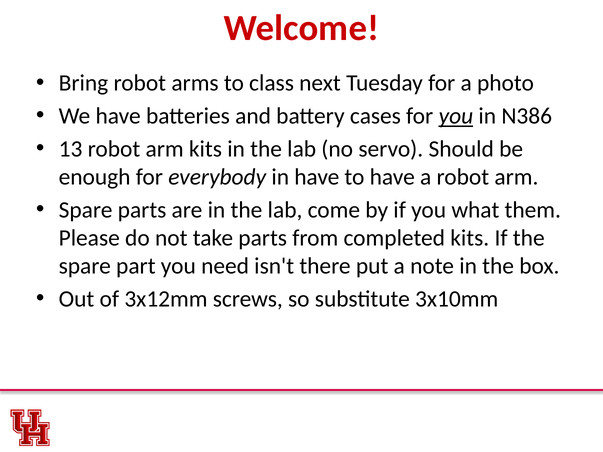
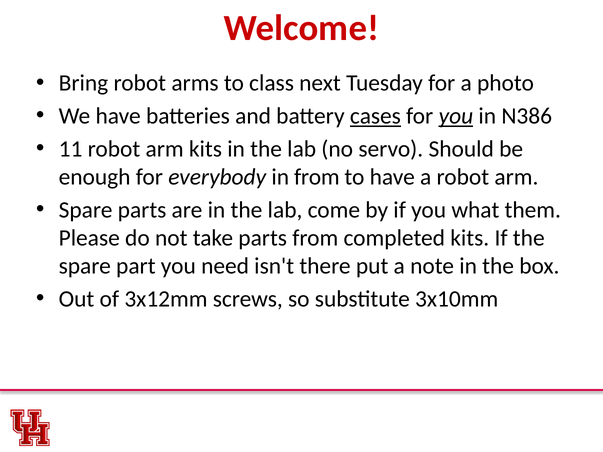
cases underline: none -> present
13: 13 -> 11
in have: have -> from
